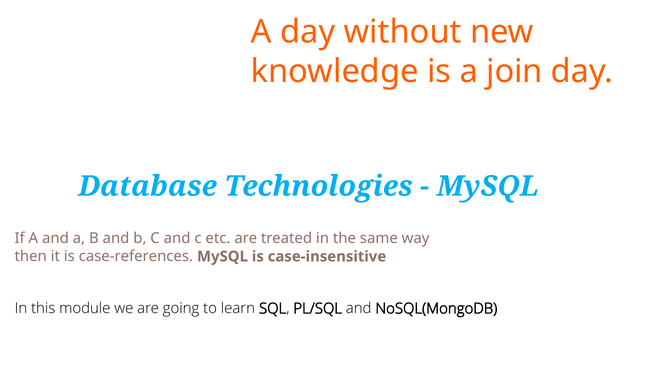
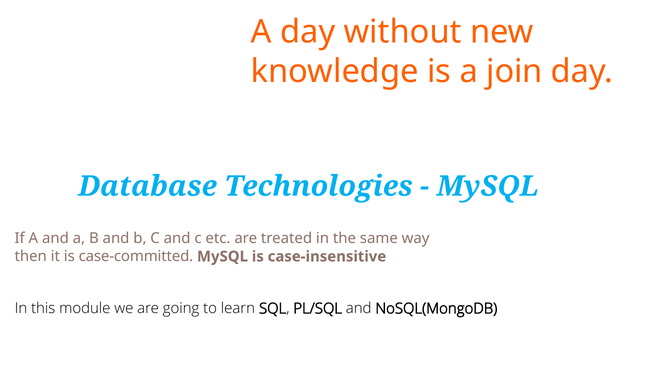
case-references: case-references -> case-committed
